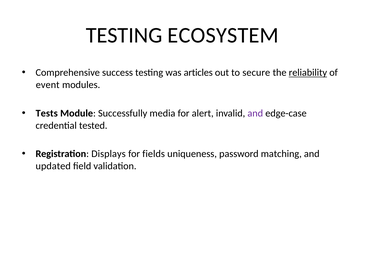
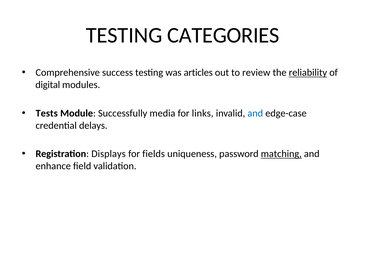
ECOSYSTEM: ECOSYSTEM -> CATEGORIES
secure: secure -> review
event: event -> digital
alert: alert -> links
and at (255, 113) colour: purple -> blue
tested: tested -> delays
matching underline: none -> present
updated: updated -> enhance
